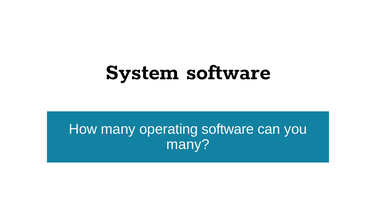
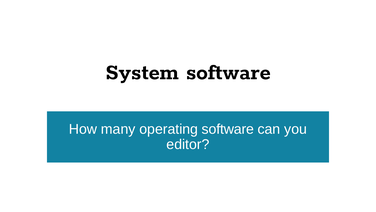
many at (188, 144): many -> editor
